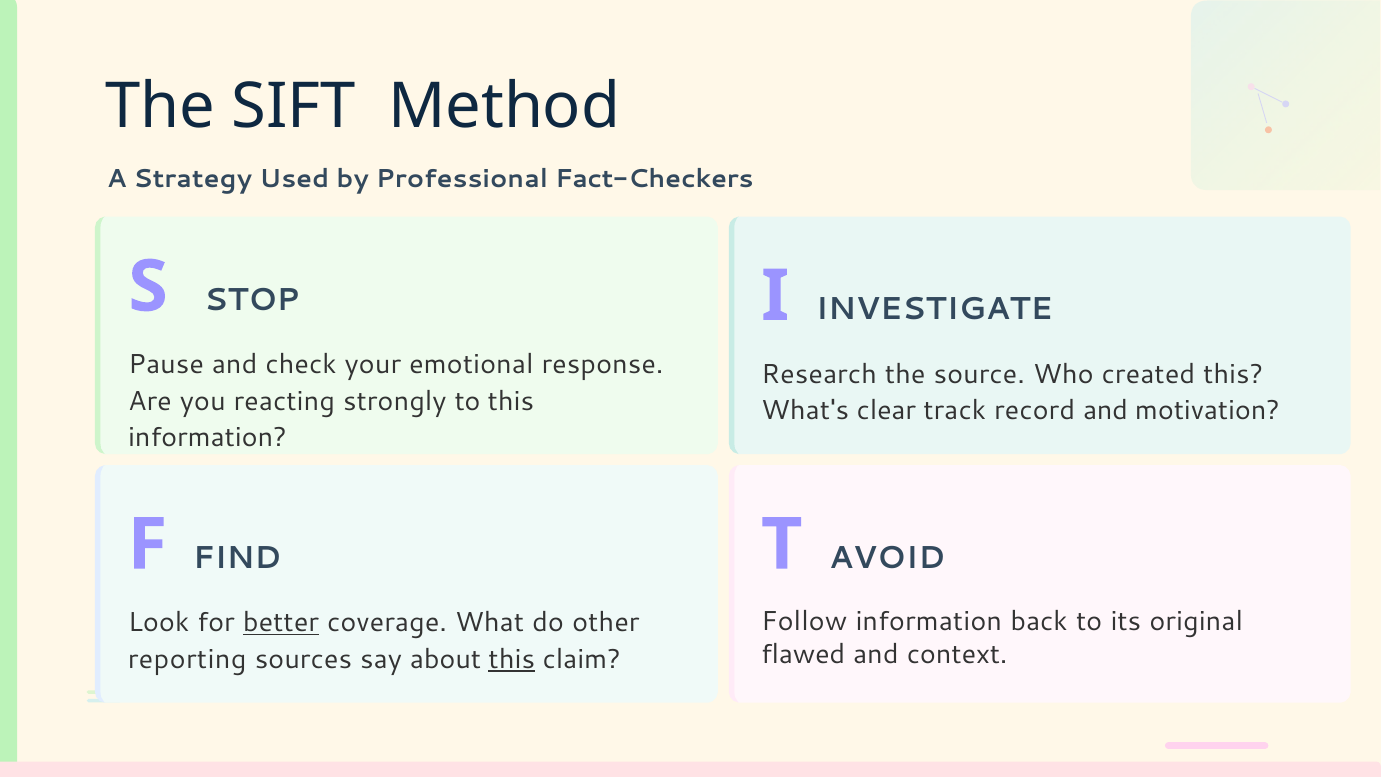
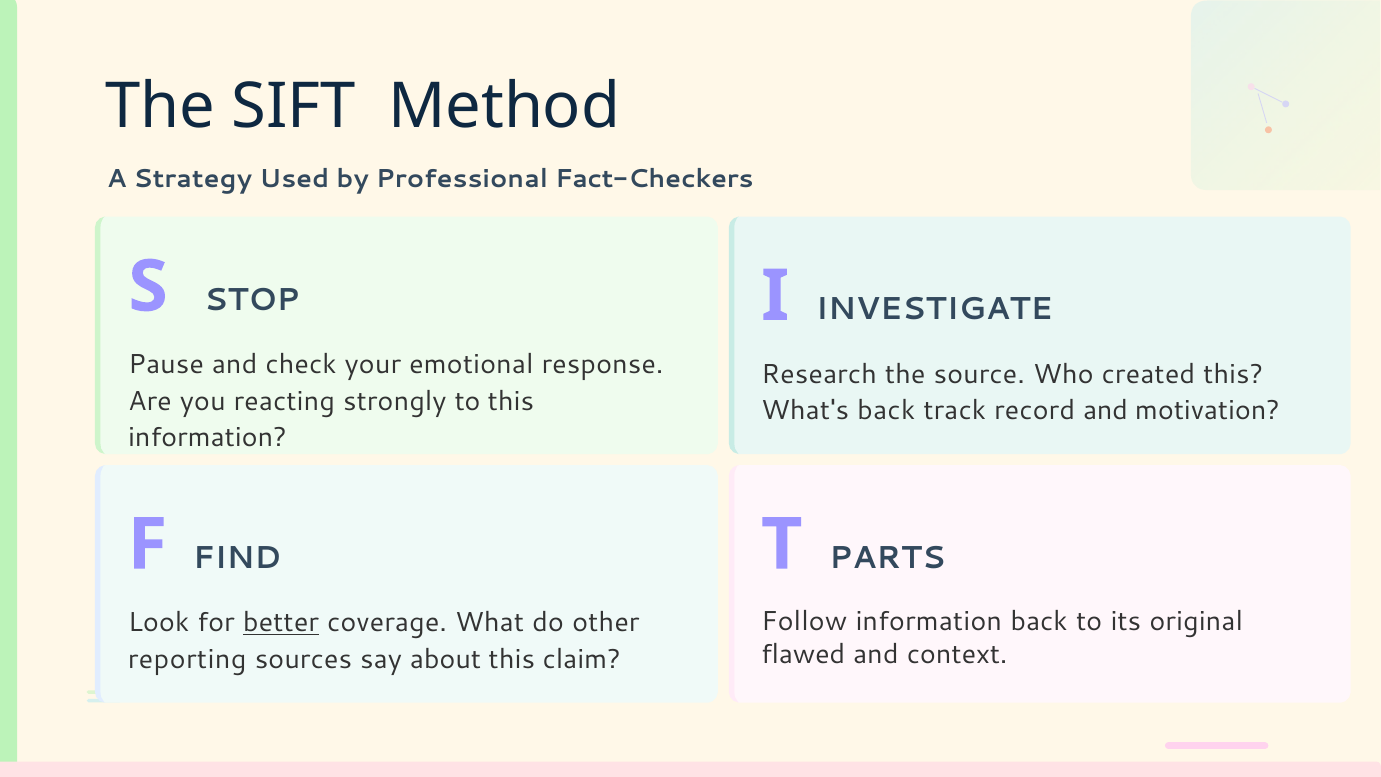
What's clear: clear -> back
AVOID: AVOID -> PARTS
this at (512, 659) underline: present -> none
